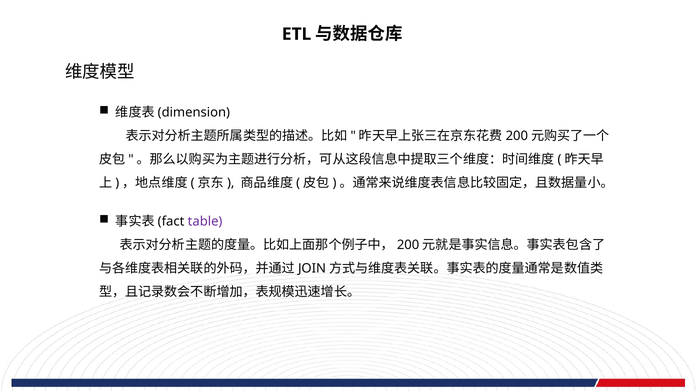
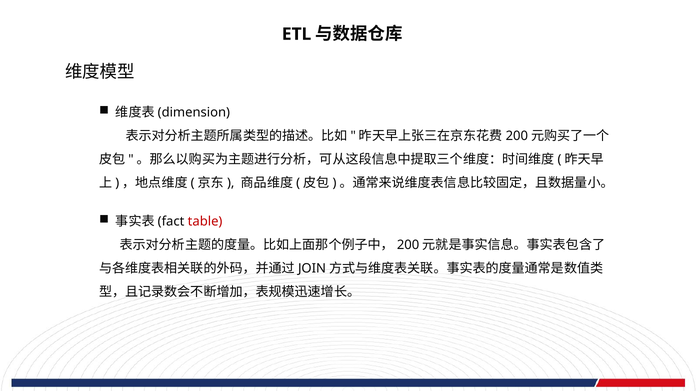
table colour: purple -> red
